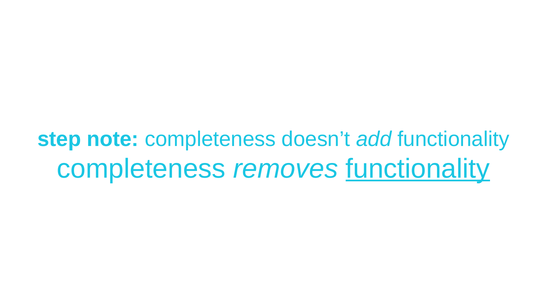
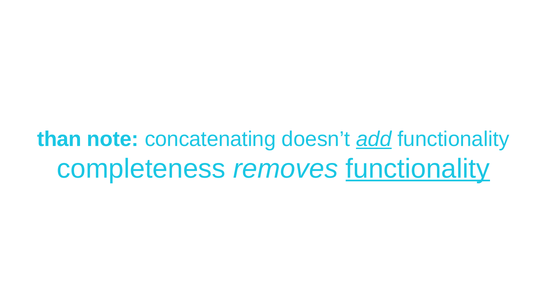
step: step -> than
note completeness: completeness -> concatenating
add underline: none -> present
